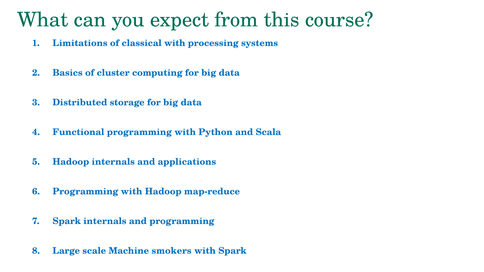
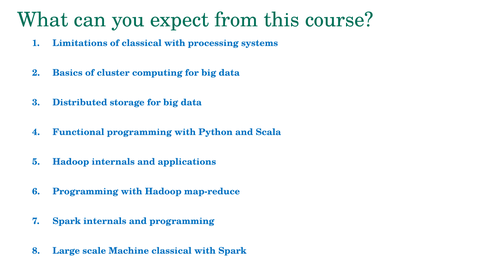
Machine smokers: smokers -> classical
